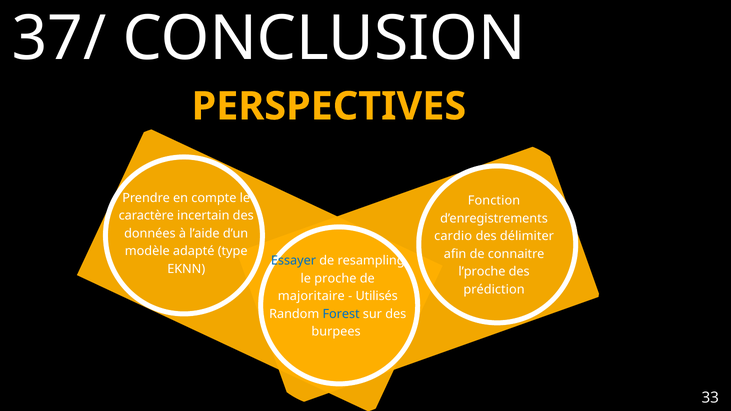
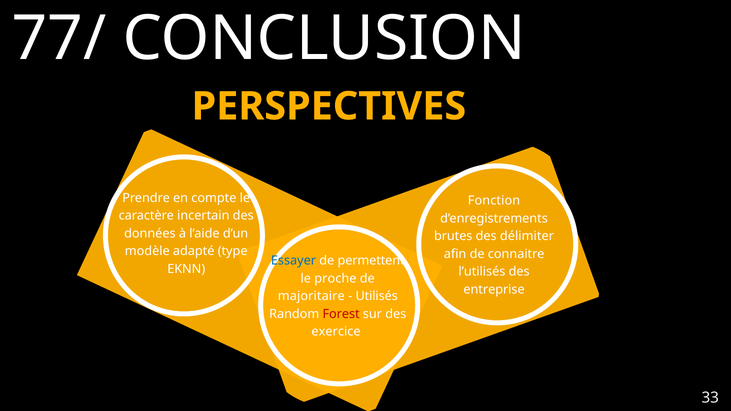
37/: 37/ -> 77/
cardio: cardio -> brutes
resampling: resampling -> permettent
l’proche: l’proche -> l’utilisés
prédiction: prédiction -> entreprise
Forest colour: blue -> red
burpees: burpees -> exercice
